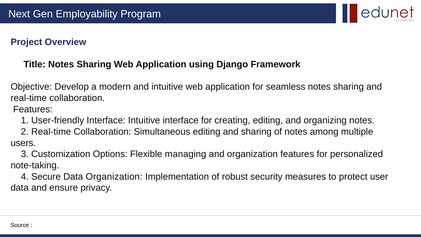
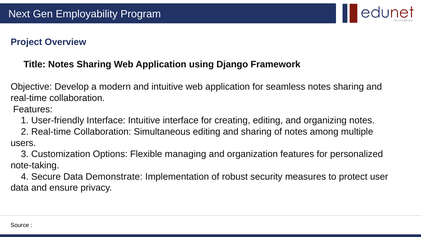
Data Organization: Organization -> Demonstrate
